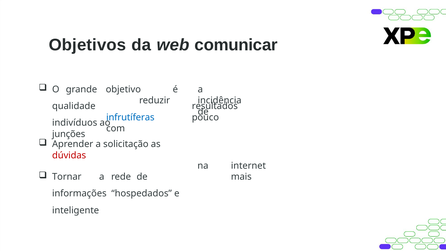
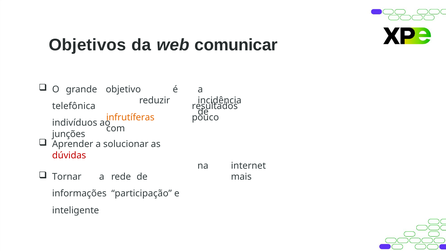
qualidade: qualidade -> telefônica
infrutíferas colour: blue -> orange
solicitação: solicitação -> solucionar
hospedados: hospedados -> participação
